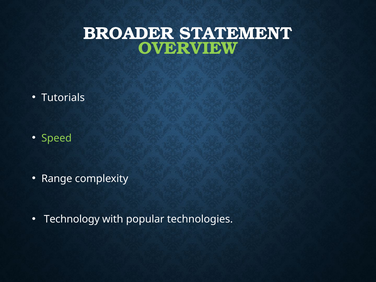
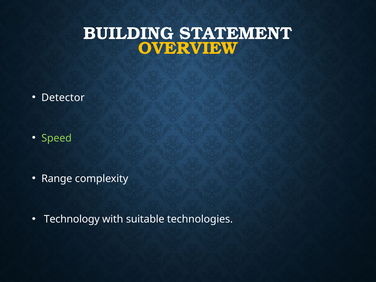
BROADER: BROADER -> BUILDING
OVERVIEW colour: light green -> yellow
Tutorials: Tutorials -> Detector
popular: popular -> suitable
